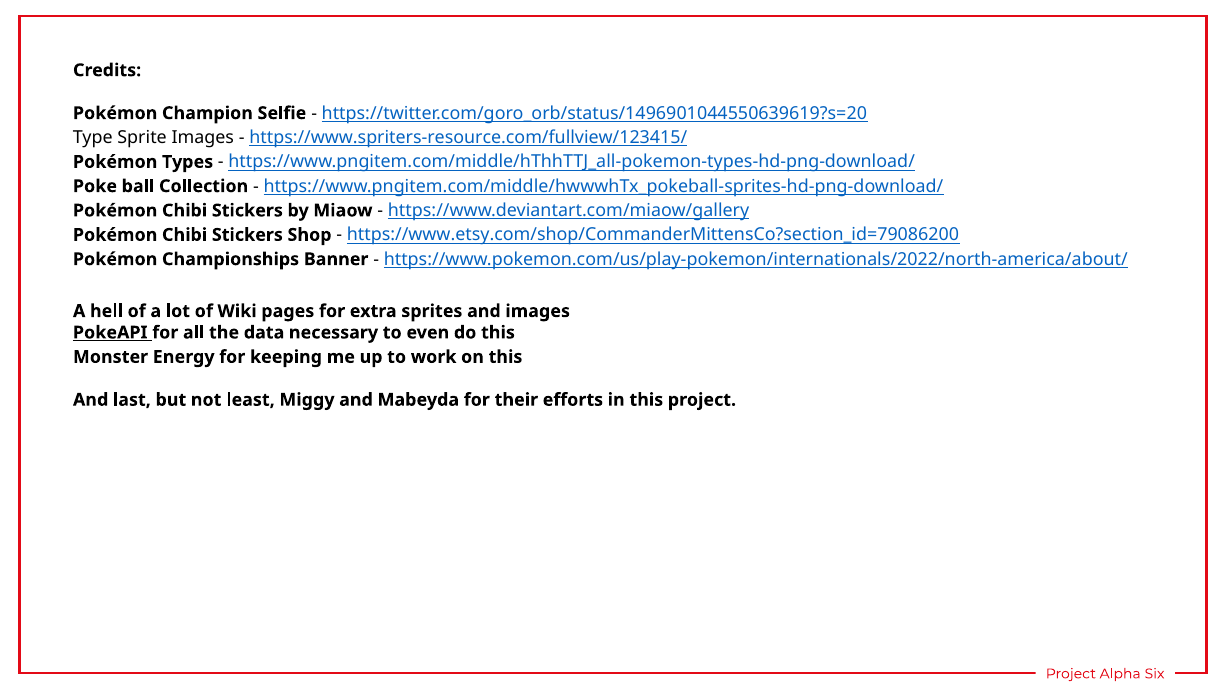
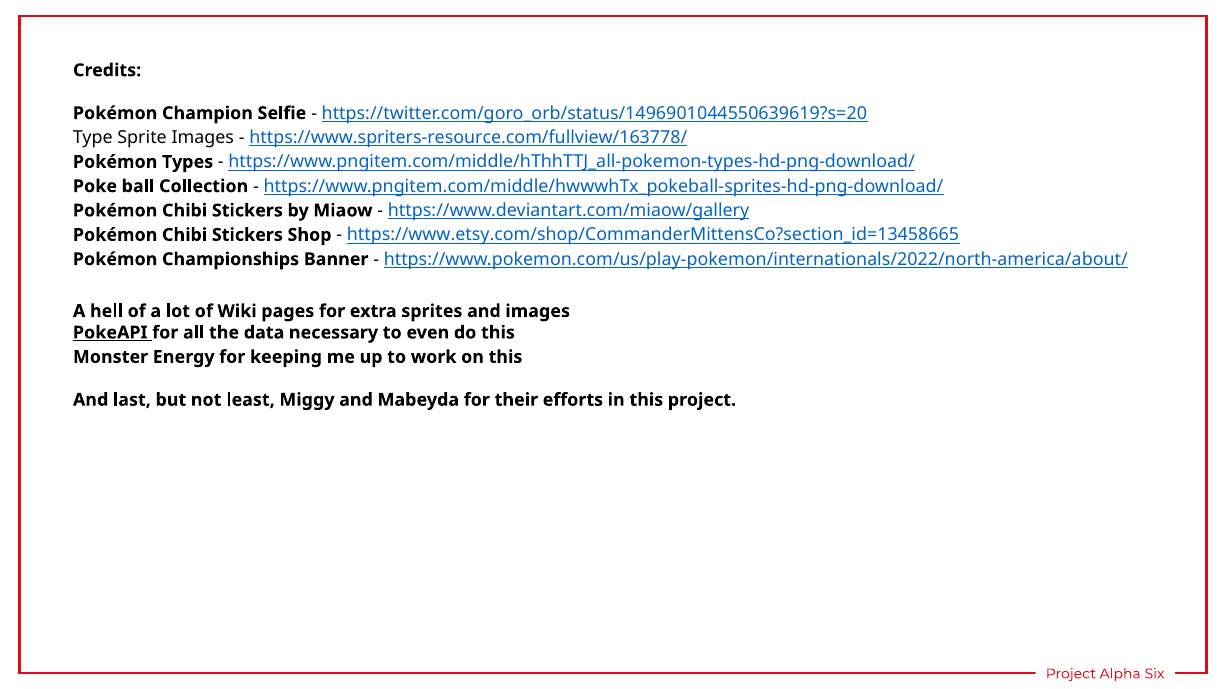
https://www.spriters-resource.com/fullview/123415/: https://www.spriters-resource.com/fullview/123415/ -> https://www.spriters-resource.com/fullview/163778/
https://www.etsy.com/shop/CommanderMittensCo?section_id=79086200: https://www.etsy.com/shop/CommanderMittensCo?section_id=79086200 -> https://www.etsy.com/shop/CommanderMittensCo?section_id=13458665
